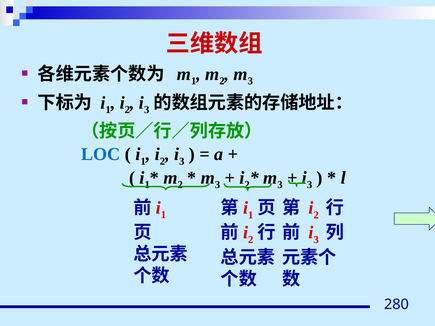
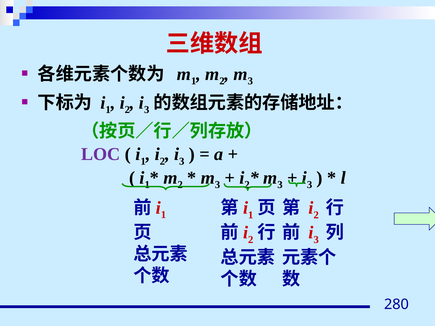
LOC colour: blue -> purple
